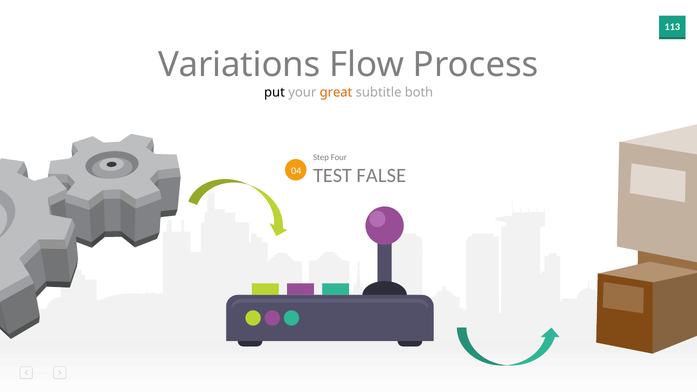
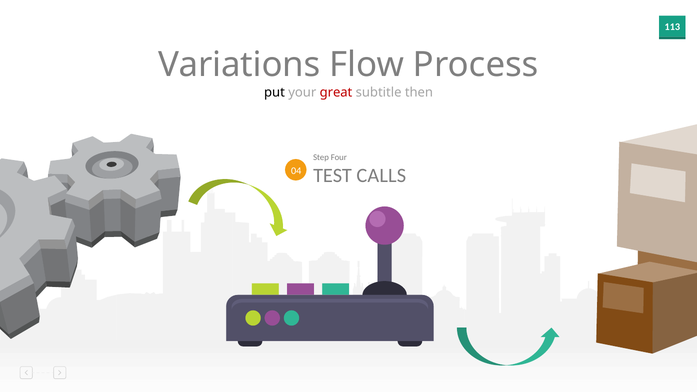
great colour: orange -> red
both: both -> then
FALSE: FALSE -> CALLS
